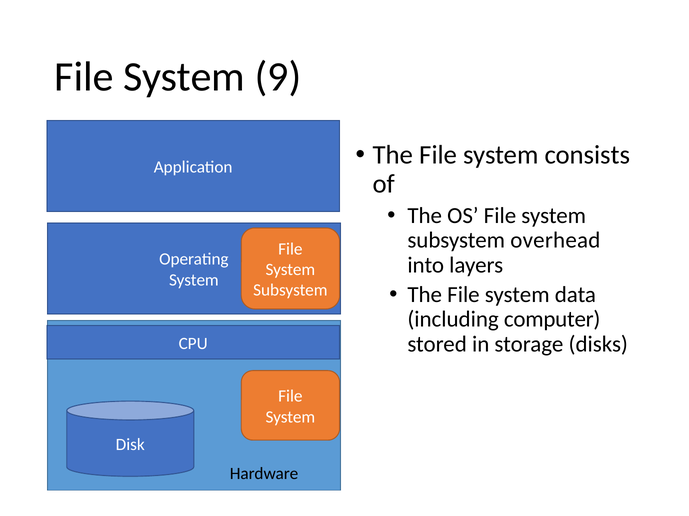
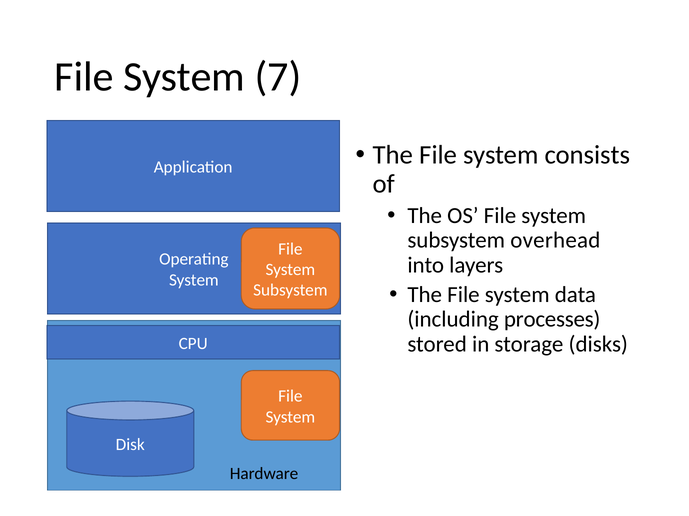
9: 9 -> 7
computer: computer -> processes
